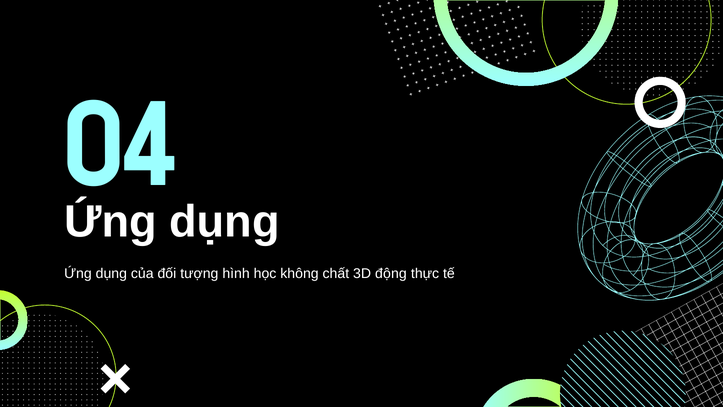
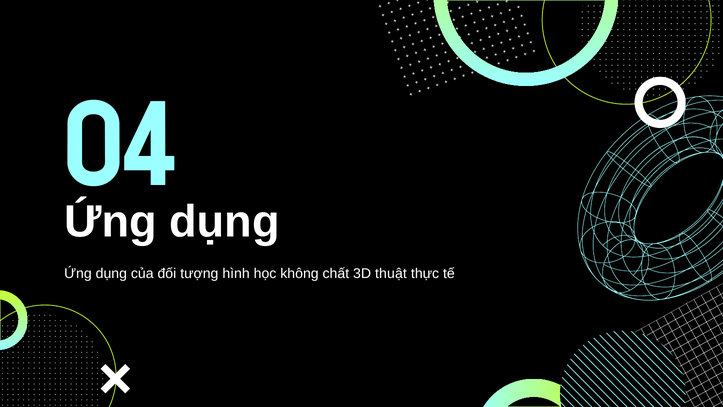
động: động -> thuật
